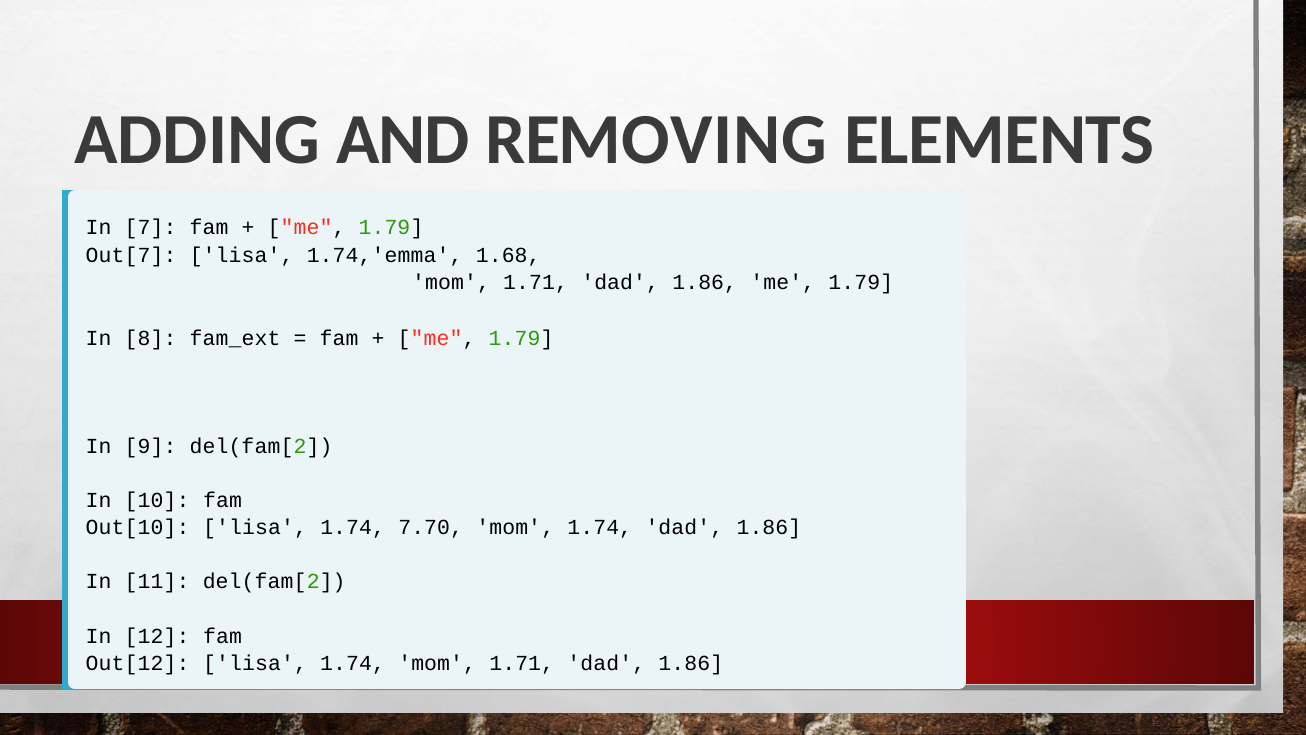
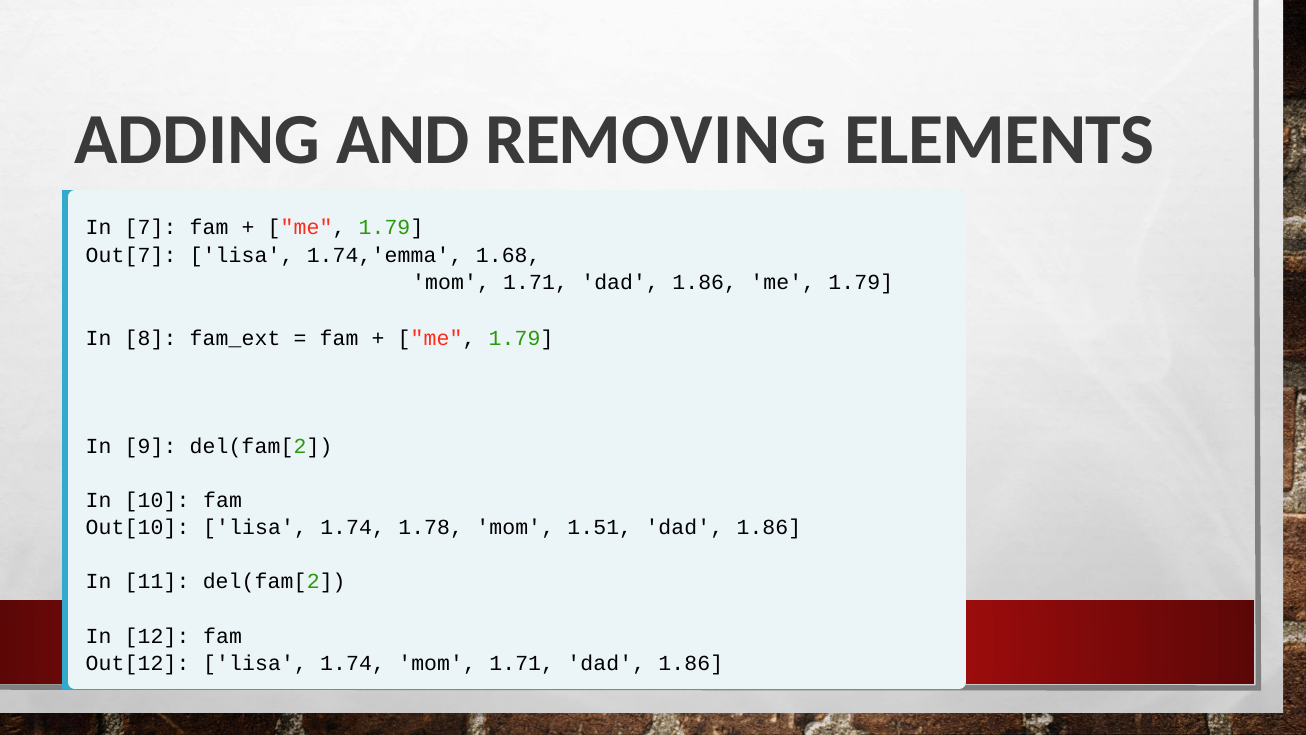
7.70: 7.70 -> 1.78
mom 1.74: 1.74 -> 1.51
